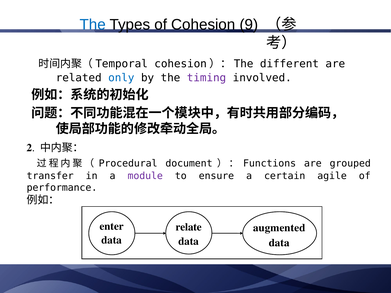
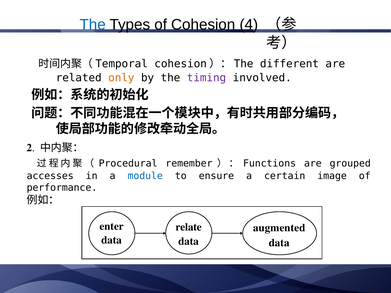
9: 9 -> 4
only colour: blue -> orange
document: document -> remember
transfer: transfer -> accesses
module colour: purple -> blue
agile: agile -> image
